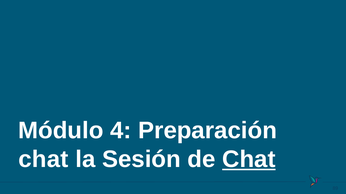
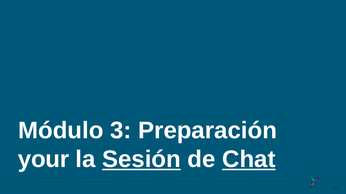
4: 4 -> 3
chat at (43, 160): chat -> your
Sesión underline: none -> present
